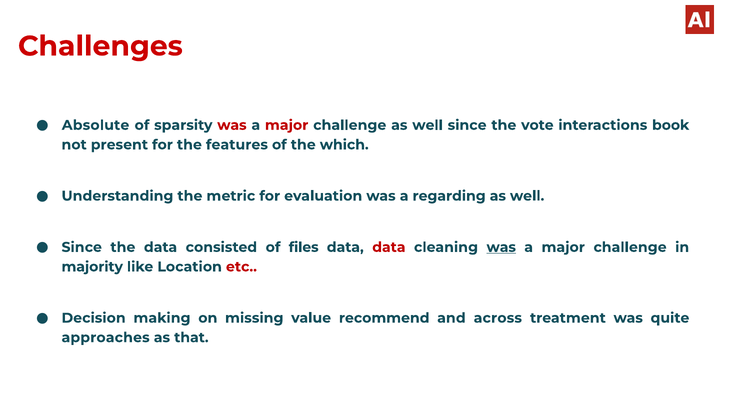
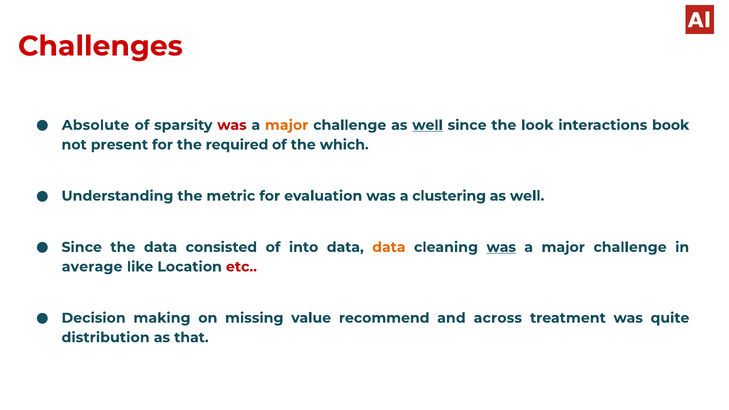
major at (287, 125) colour: red -> orange
well at (428, 125) underline: none -> present
vote: vote -> look
features: features -> required
regarding: regarding -> clustering
files: files -> into
data at (389, 247) colour: red -> orange
majority: majority -> average
approaches: approaches -> distribution
